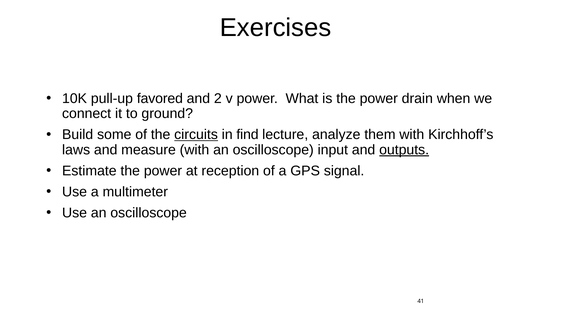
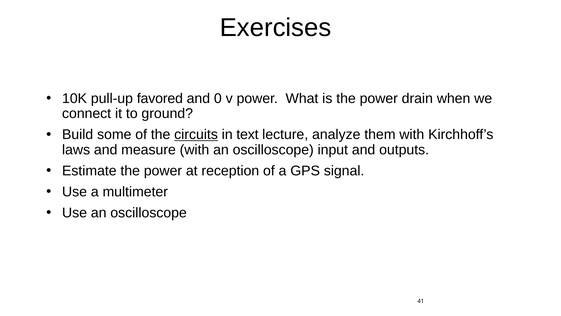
2: 2 -> 0
find: find -> text
outputs underline: present -> none
